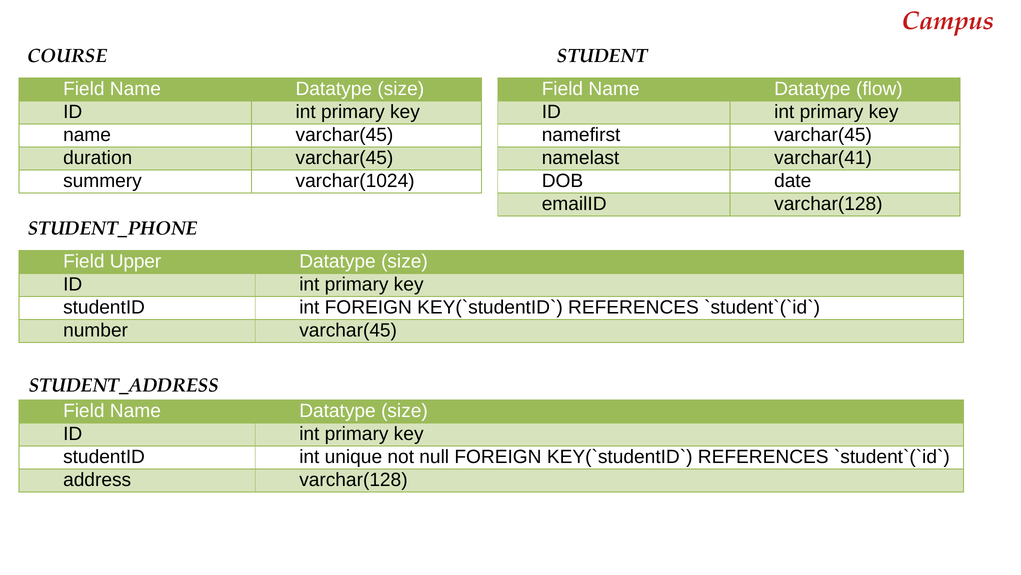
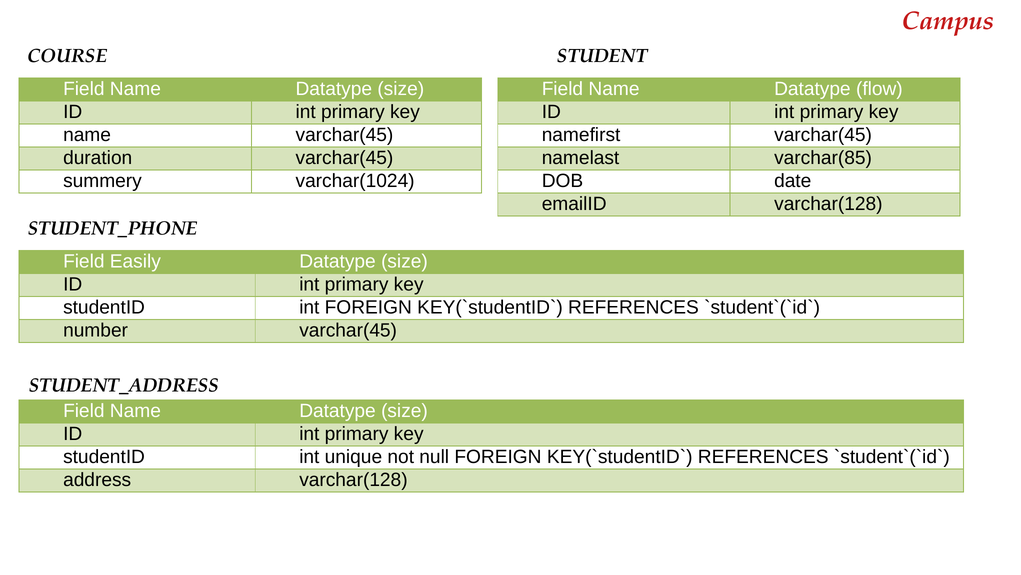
varchar(41: varchar(41 -> varchar(85
Upper: Upper -> Easily
